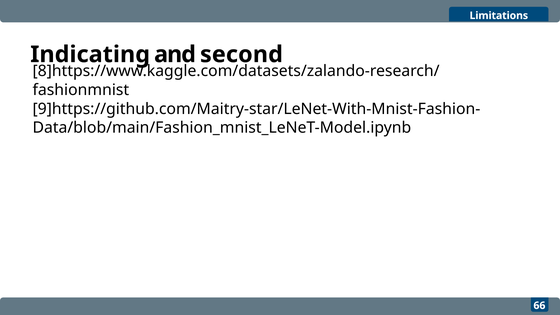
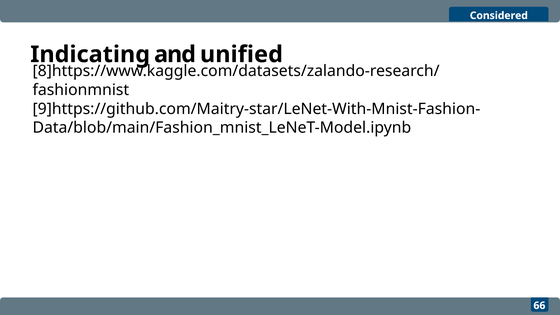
Limitations: Limitations -> Considered
second: second -> unified
